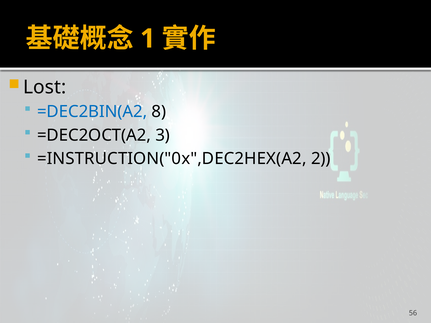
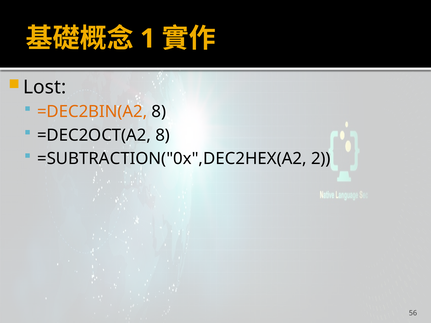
=DEC2BIN(A2 colour: blue -> orange
=DEC2OCT(A2 3: 3 -> 8
=INSTRUCTION("0x",DEC2HEX(A2: =INSTRUCTION("0x",DEC2HEX(A2 -> =SUBTRACTION("0x",DEC2HEX(A2
